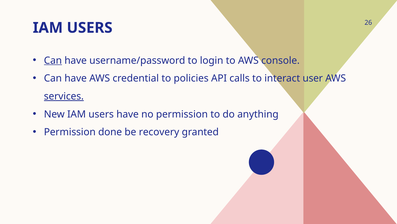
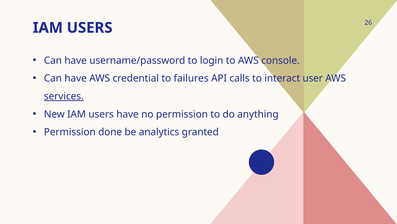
Can at (53, 60) underline: present -> none
policies: policies -> failures
recovery: recovery -> analytics
